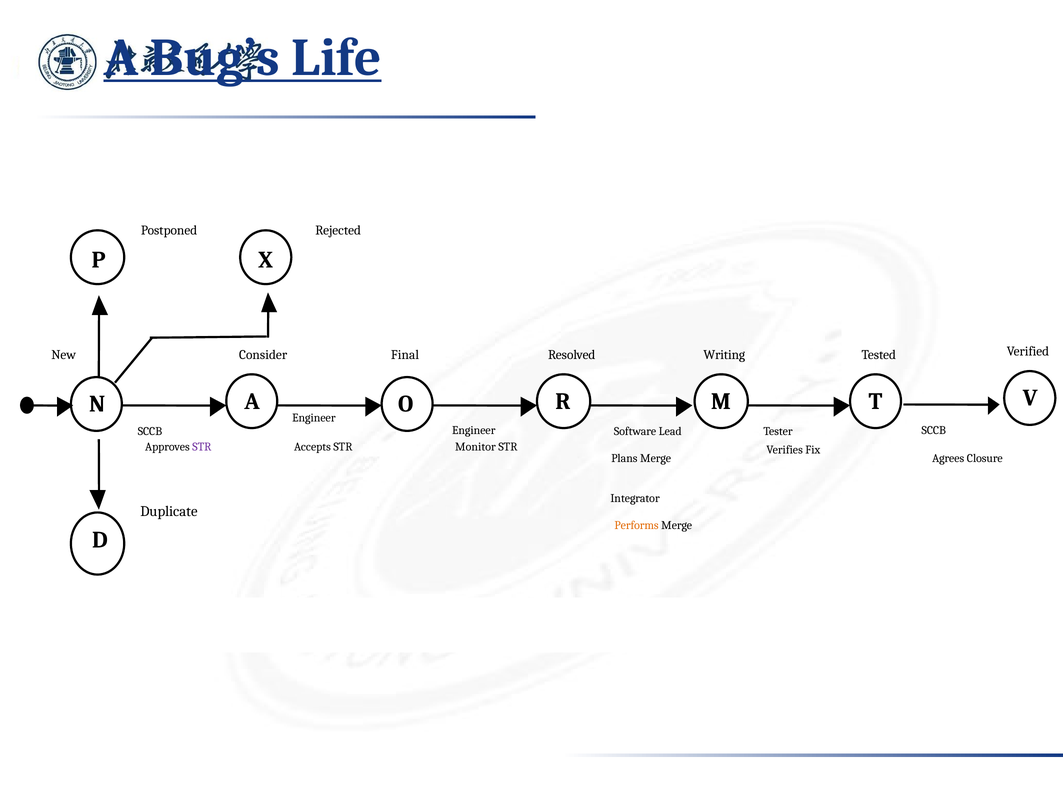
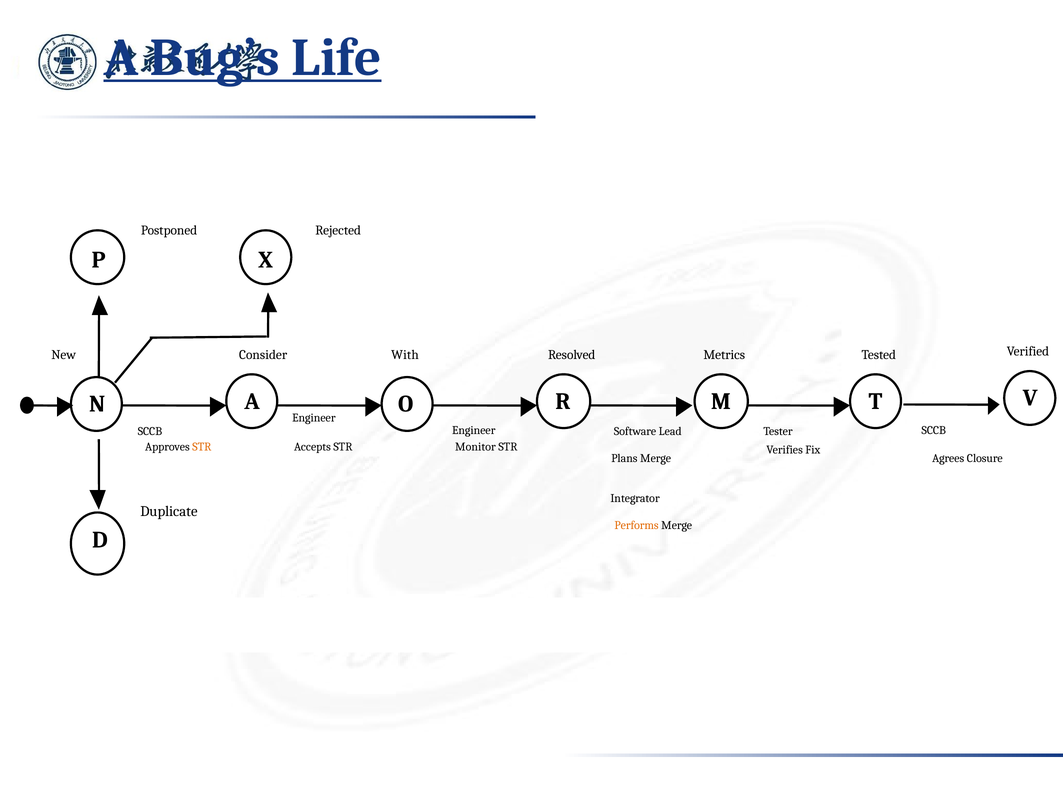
Final: Final -> With
Writing: Writing -> Metrics
STR at (202, 447) colour: purple -> orange
